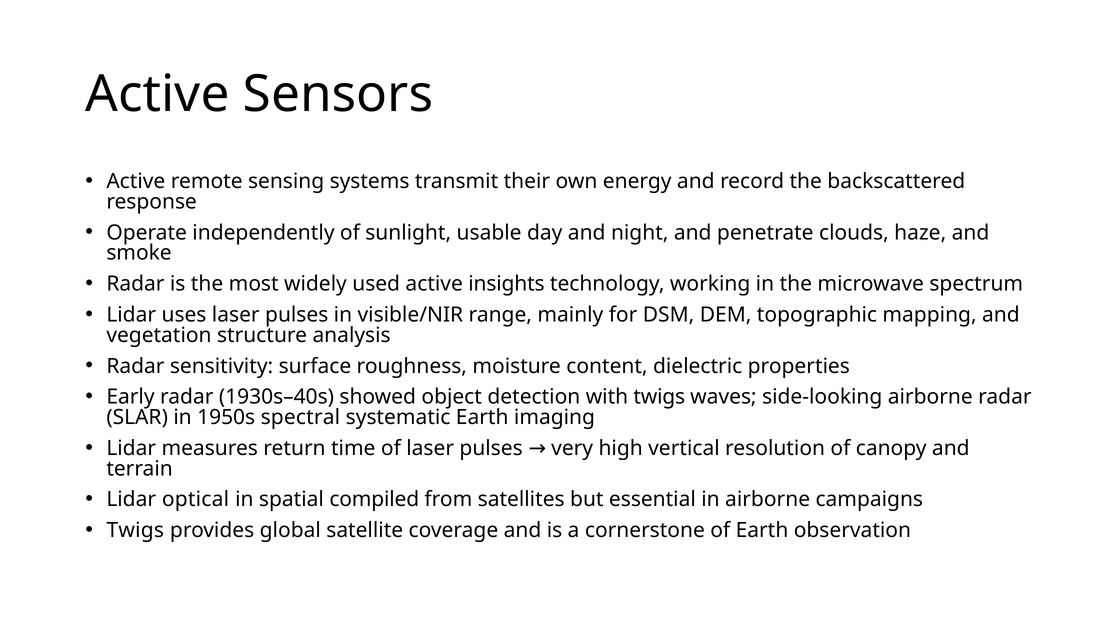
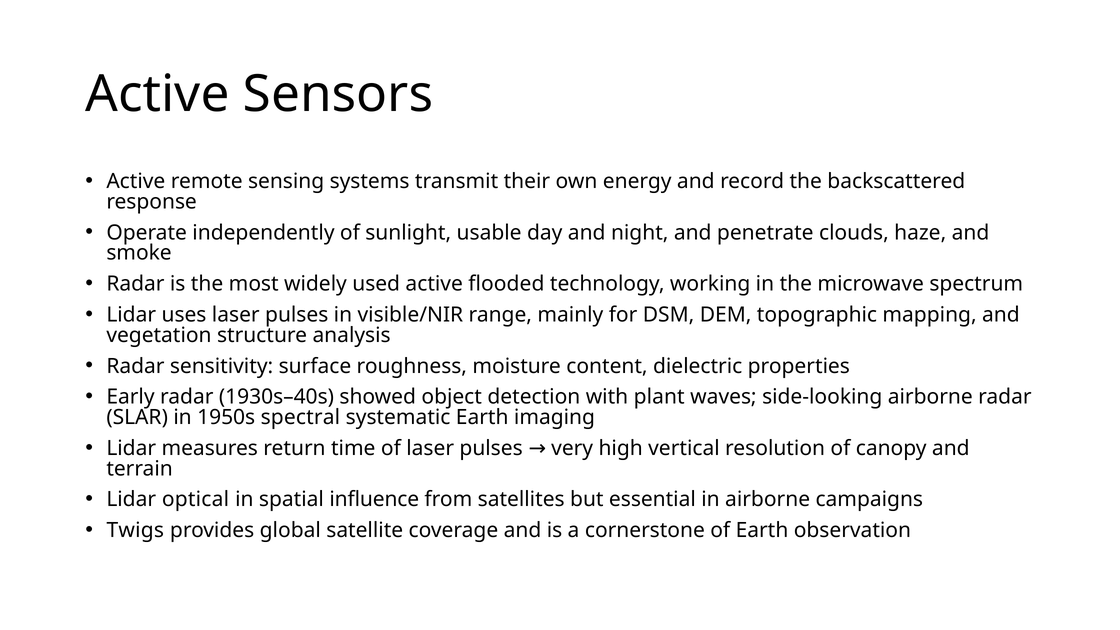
insights: insights -> flooded
with twigs: twigs -> plant
compiled: compiled -> influence
